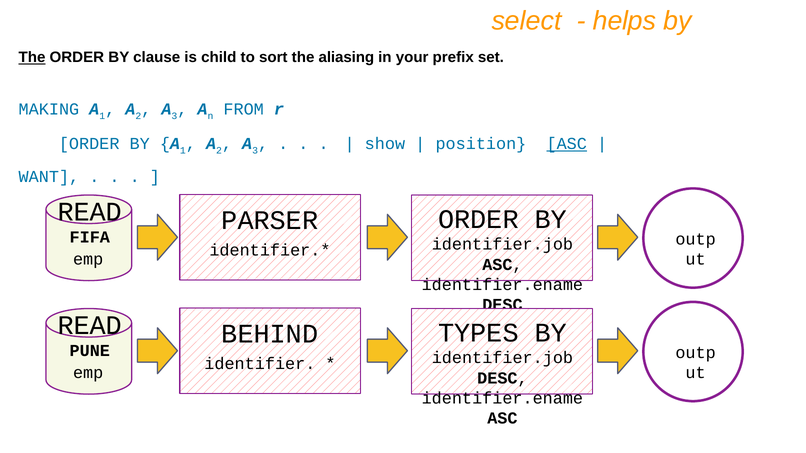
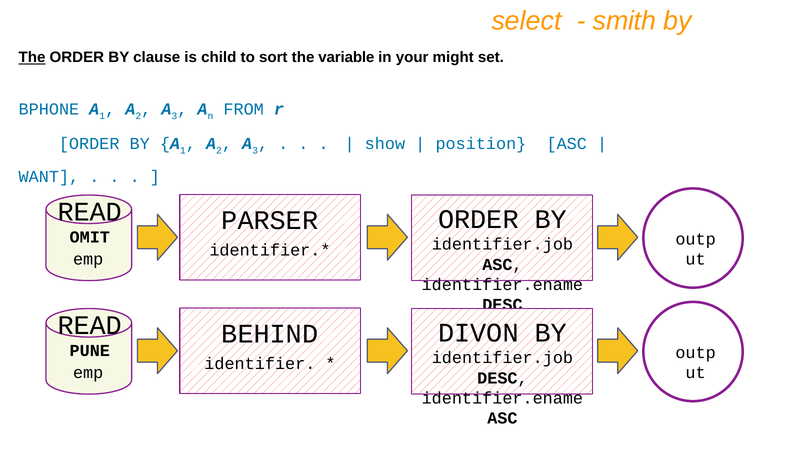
helps: helps -> smith
aliasing: aliasing -> variable
prefix: prefix -> might
MAKING: MAKING -> BPHONE
ASC at (567, 144) underline: present -> none
FIFA: FIFA -> OMIT
TYPES: TYPES -> DIVON
